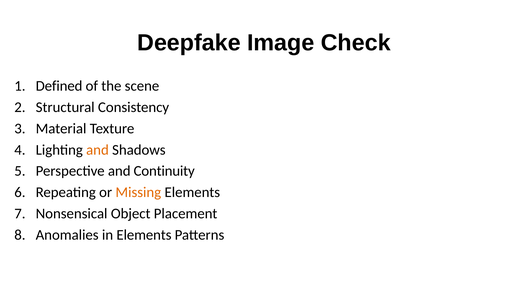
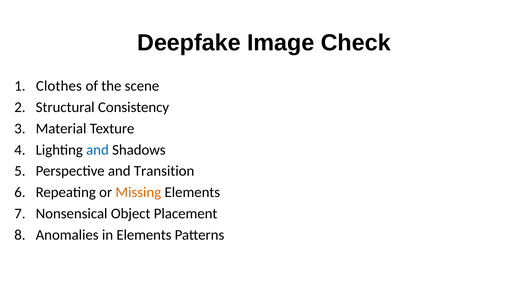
Defined: Defined -> Clothes
and at (97, 150) colour: orange -> blue
Continuity: Continuity -> Transition
